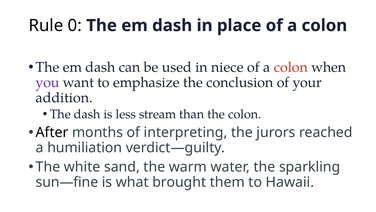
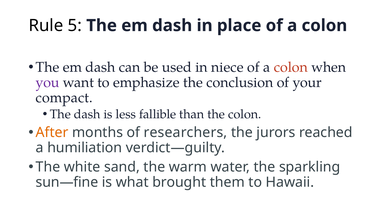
0: 0 -> 5
addition: addition -> compact
stream: stream -> fallible
After colour: black -> orange
interpreting: interpreting -> researchers
